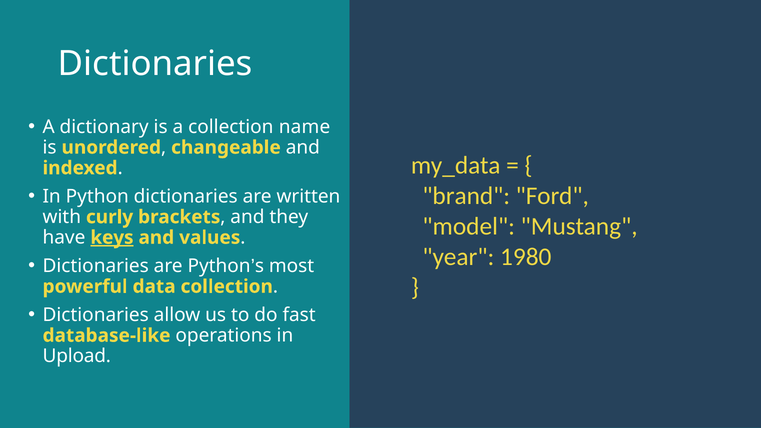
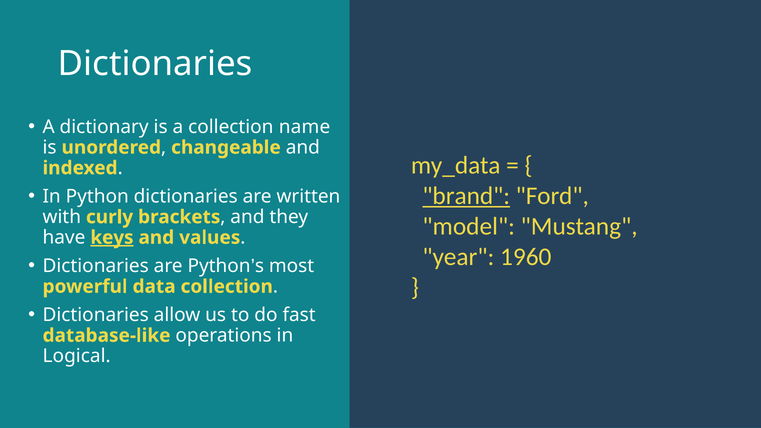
brand underline: none -> present
1980: 1980 -> 1960
Upload: Upload -> Logical
